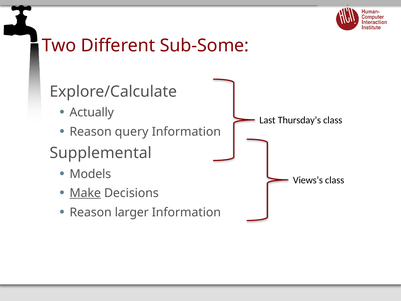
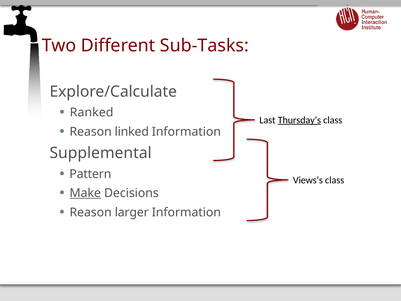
Sub-Some: Sub-Some -> Sub-Tasks
Actually: Actually -> Ranked
Thursday’s underline: none -> present
query: query -> linked
Models: Models -> Pattern
